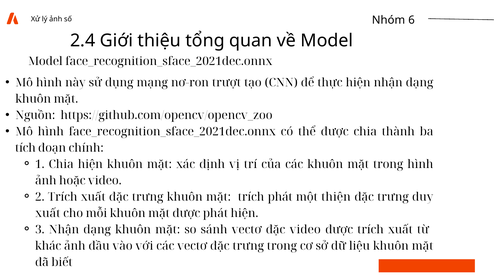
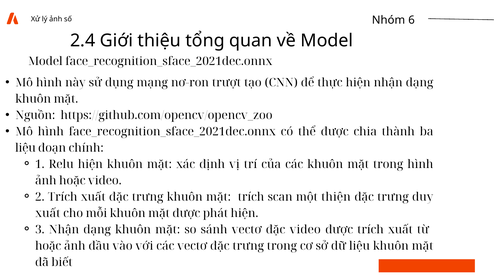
tích at (25, 148): tích -> liệu
1 Chia: Chia -> Relu
trích phát: phát -> scan
khác at (48, 246): khác -> hoặc
